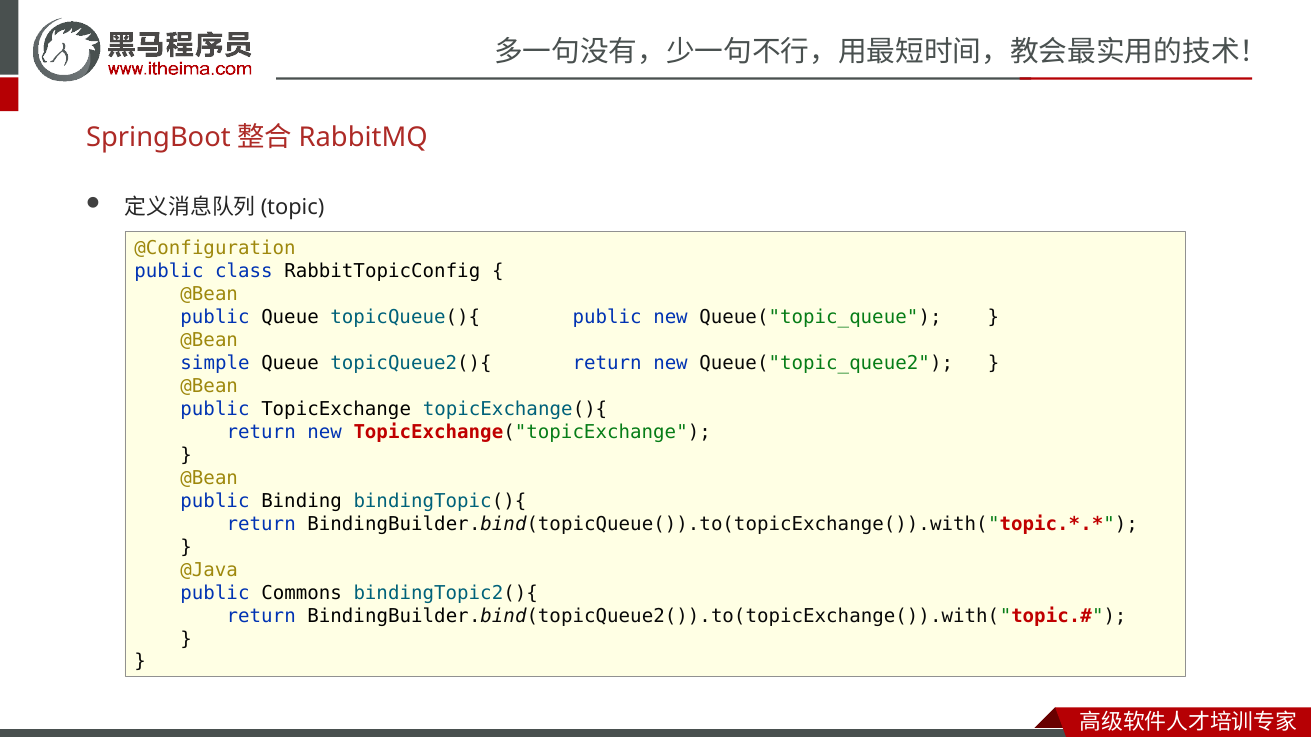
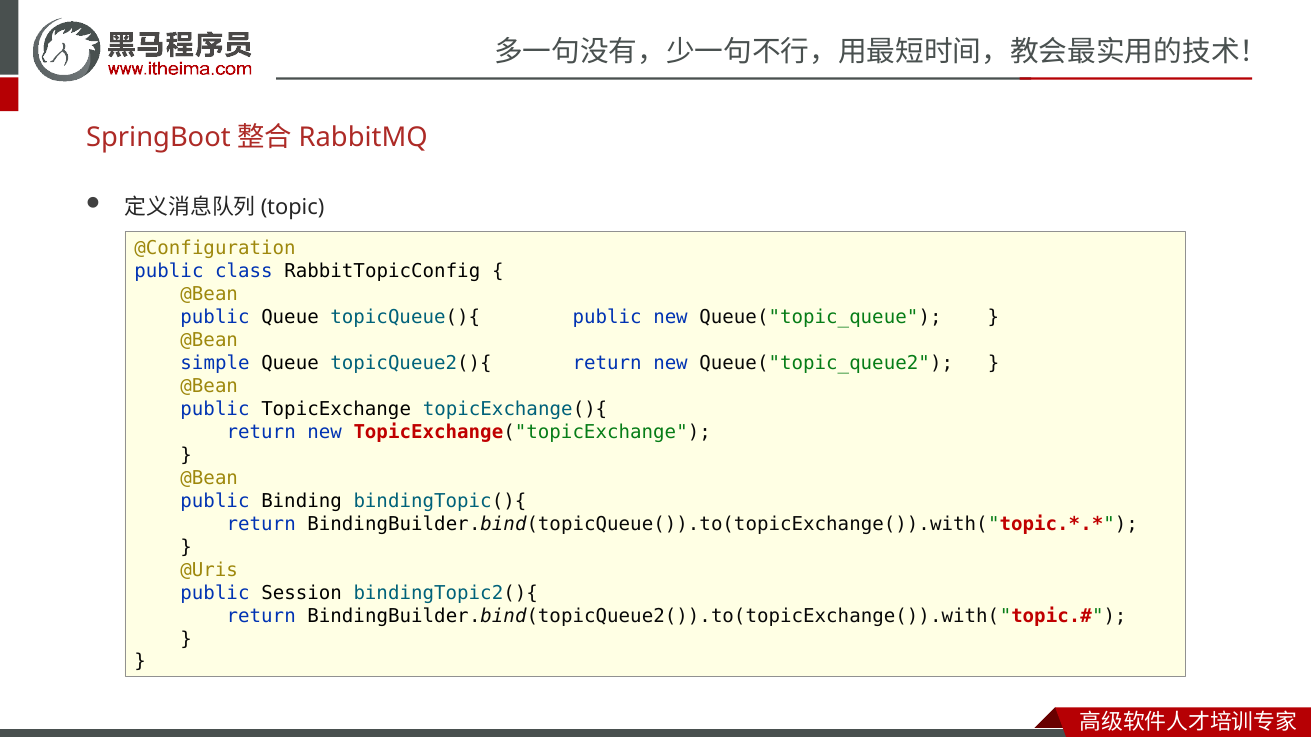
@Java: @Java -> @Uris
Commons: Commons -> Session
